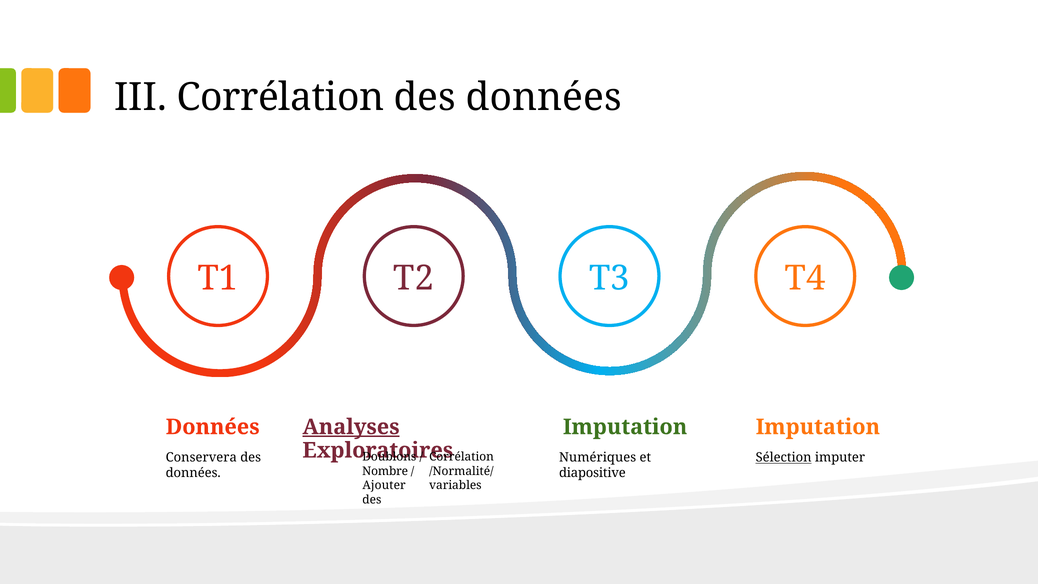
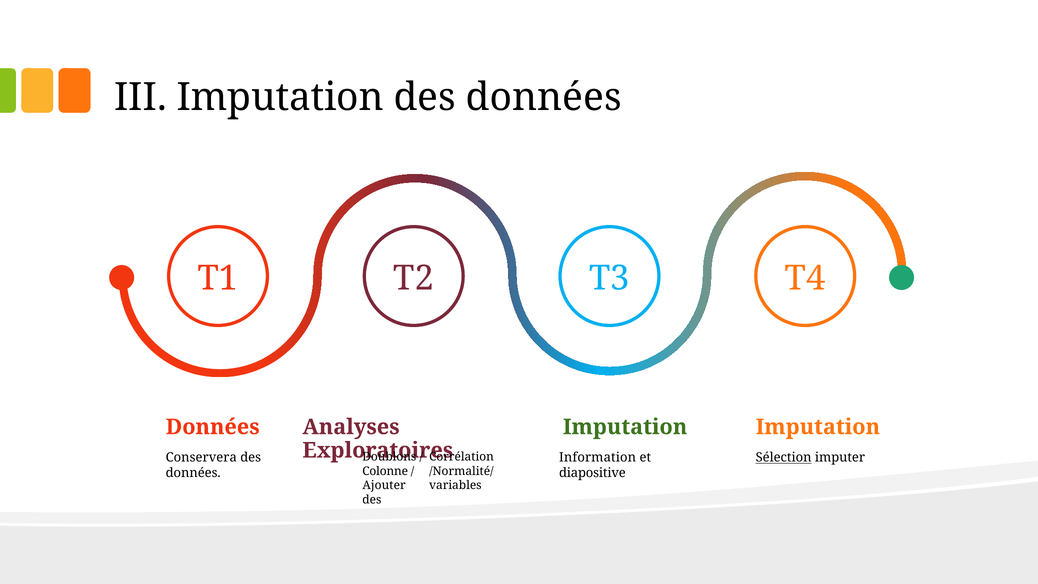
III Corrélation: Corrélation -> Imputation
Analyses underline: present -> none
Numériques: Numériques -> Information
Nombre: Nombre -> Colonne
